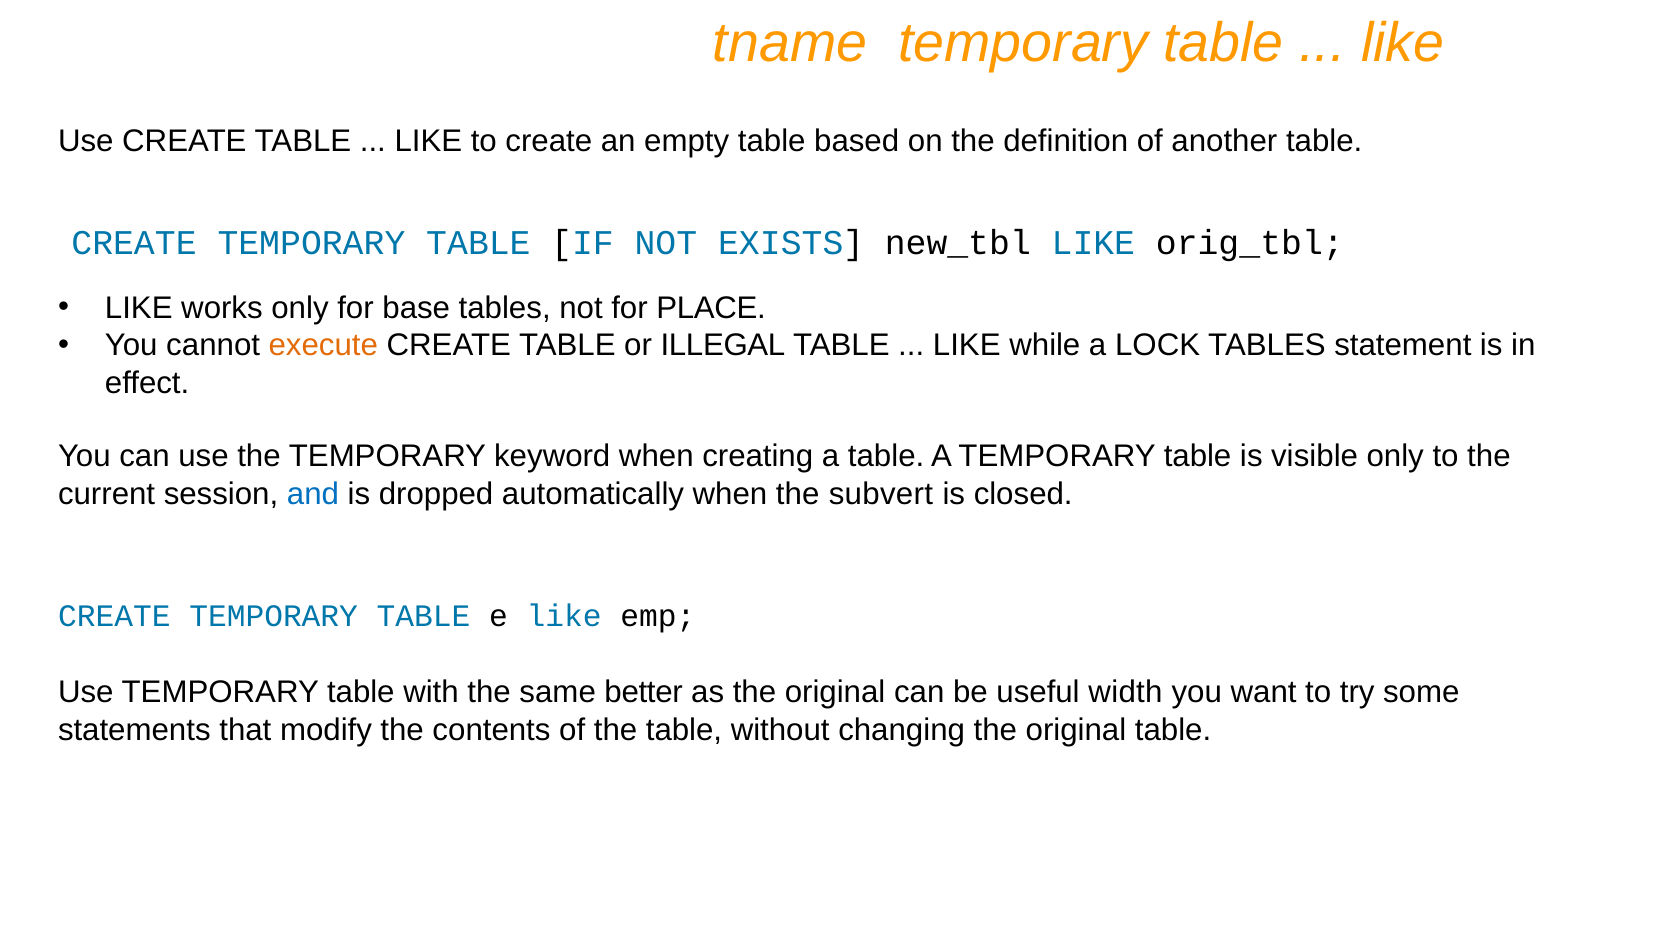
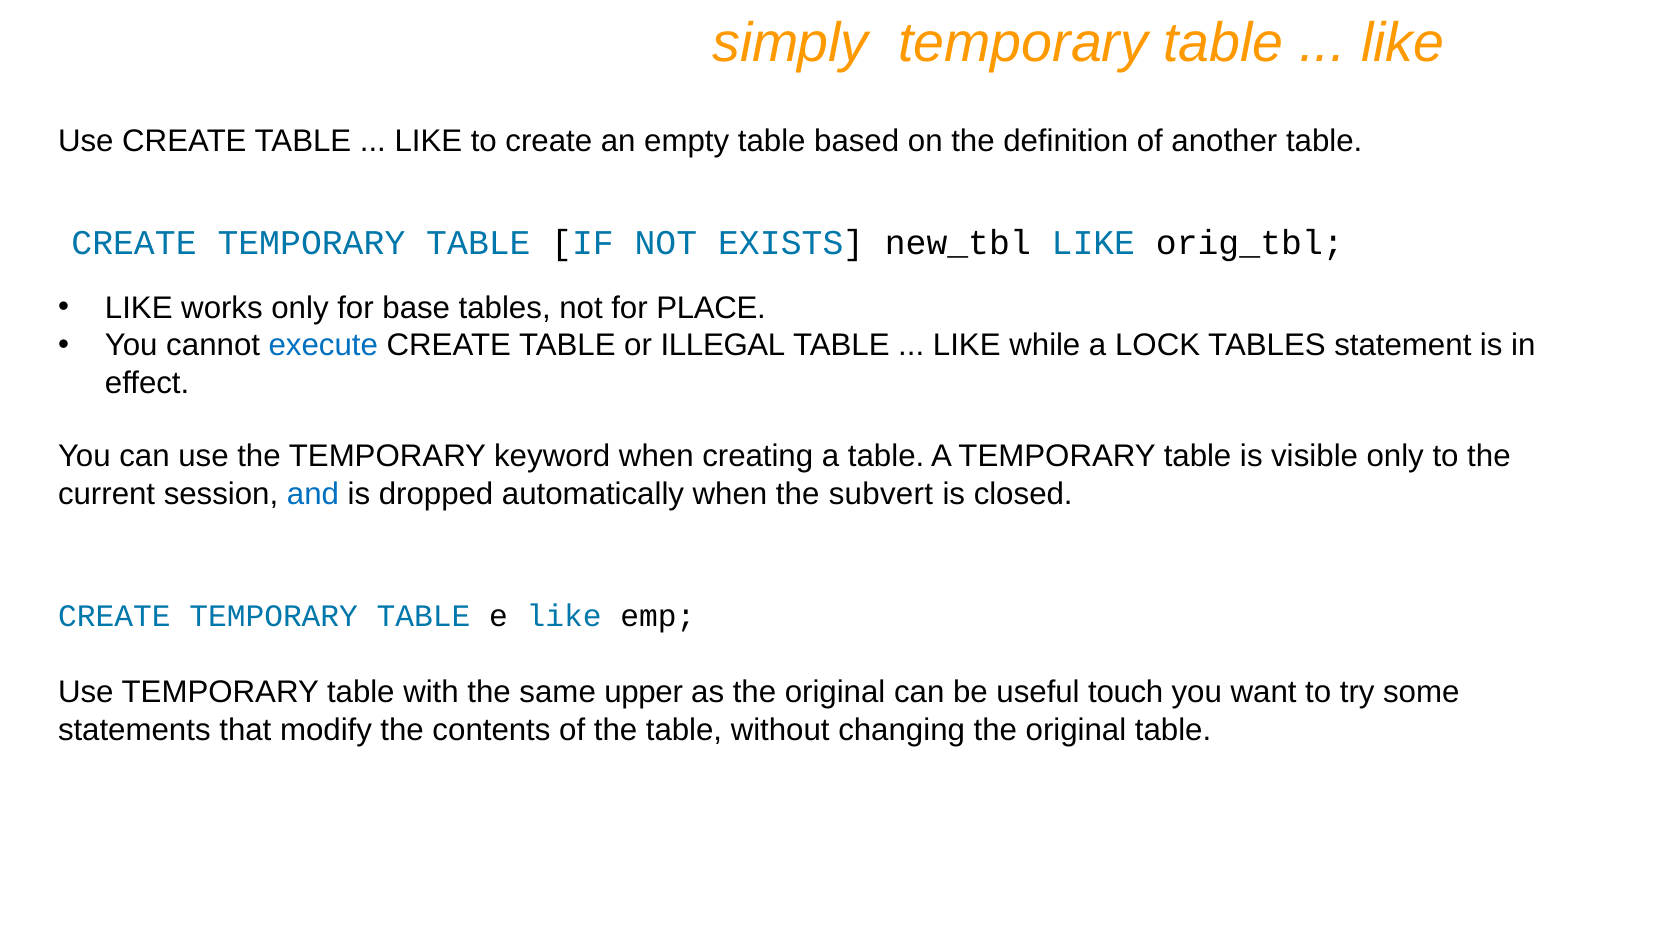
tname: tname -> simply
execute colour: orange -> blue
better: better -> upper
width: width -> touch
